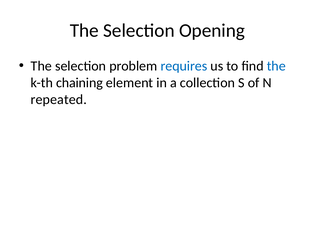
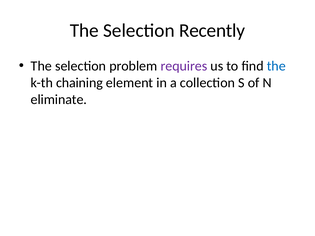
Opening: Opening -> Recently
requires colour: blue -> purple
repeated: repeated -> eliminate
